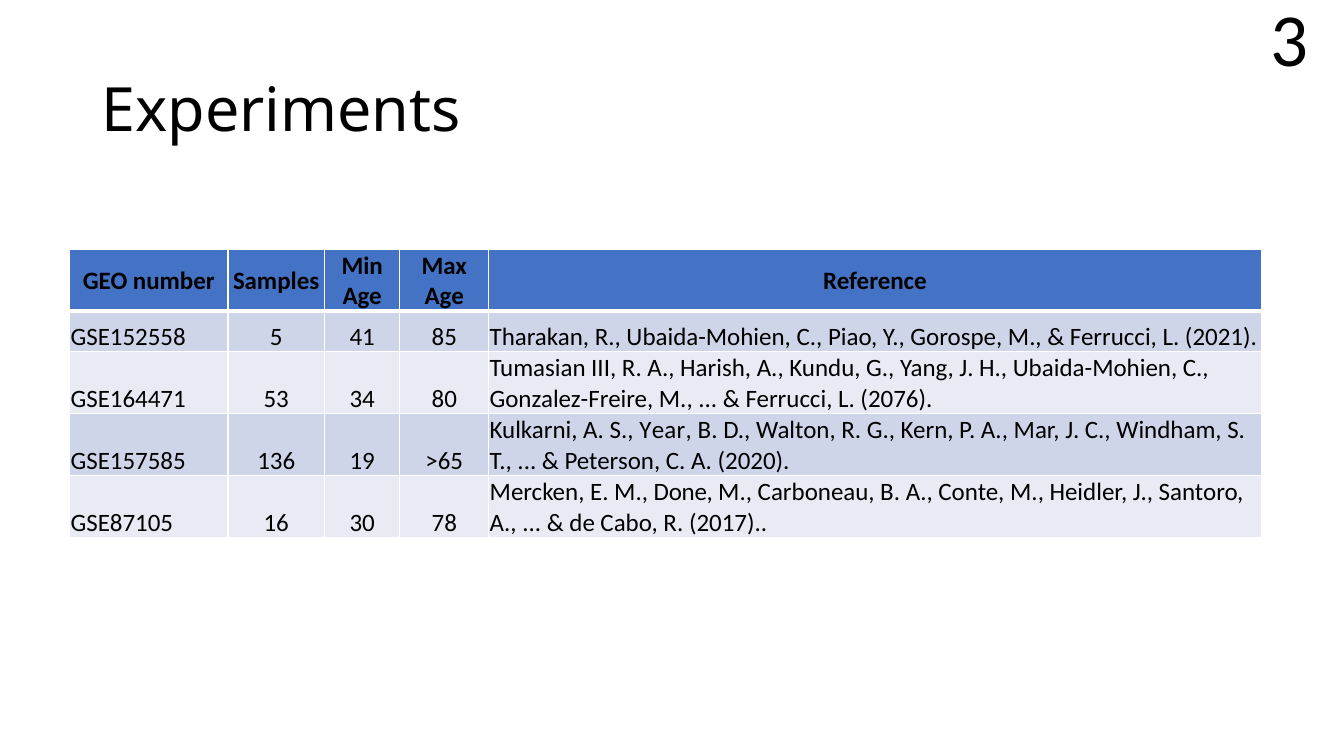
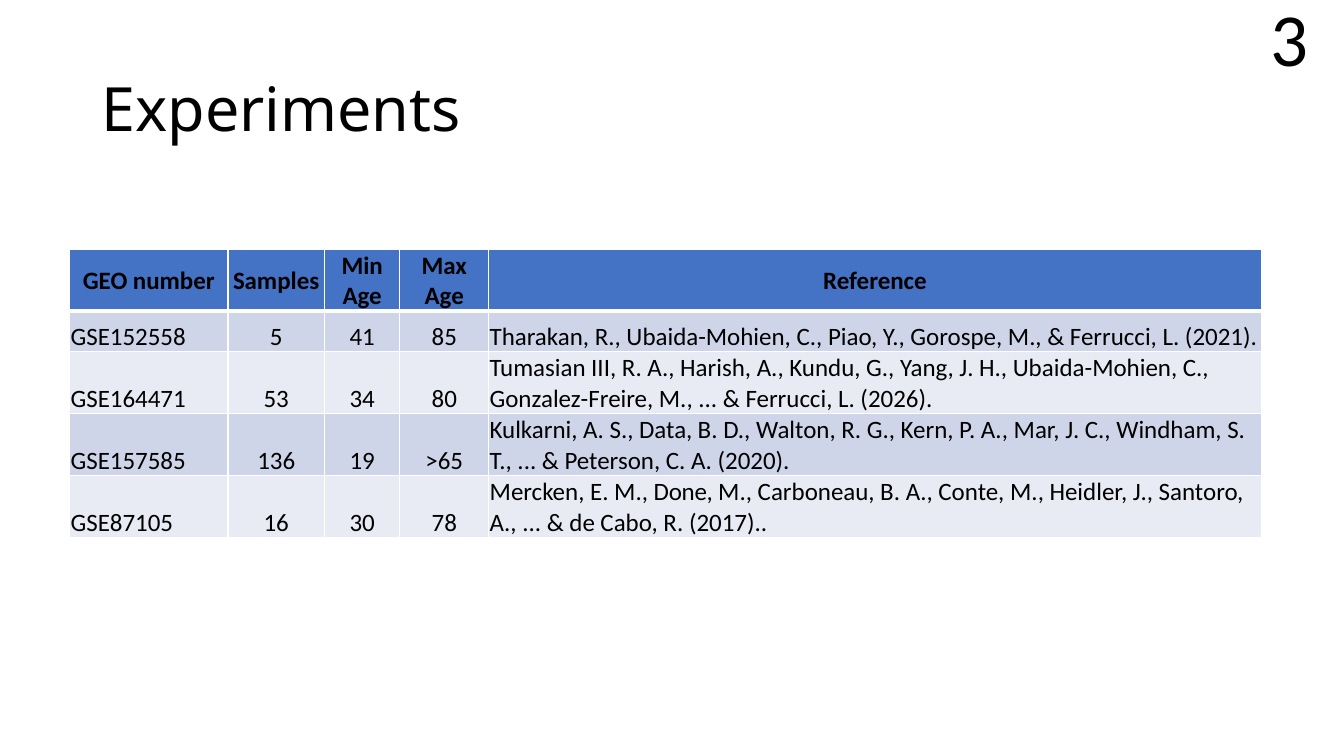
2076: 2076 -> 2026
Year: Year -> Data
